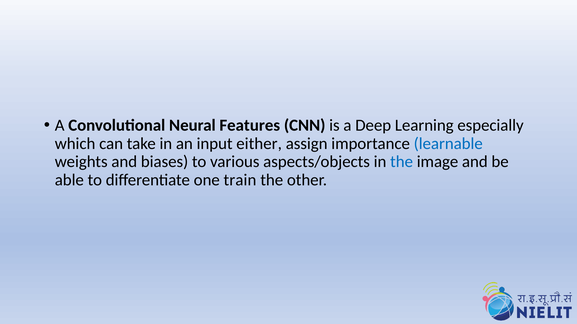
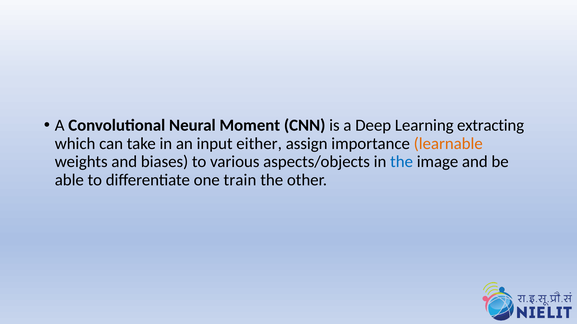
Features: Features -> Moment
especially: especially -> extracting
learnable colour: blue -> orange
